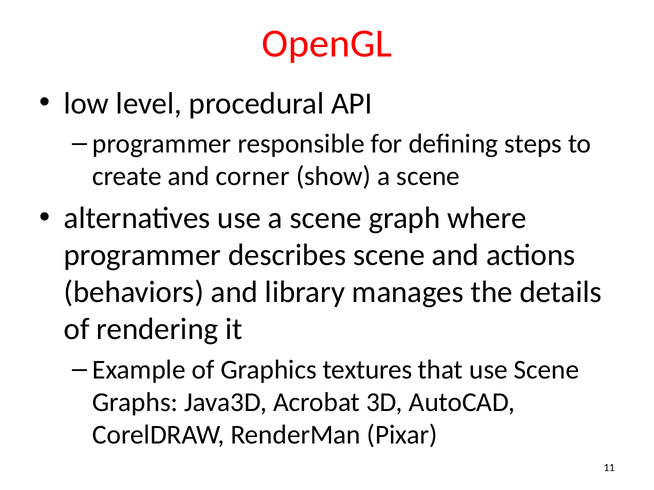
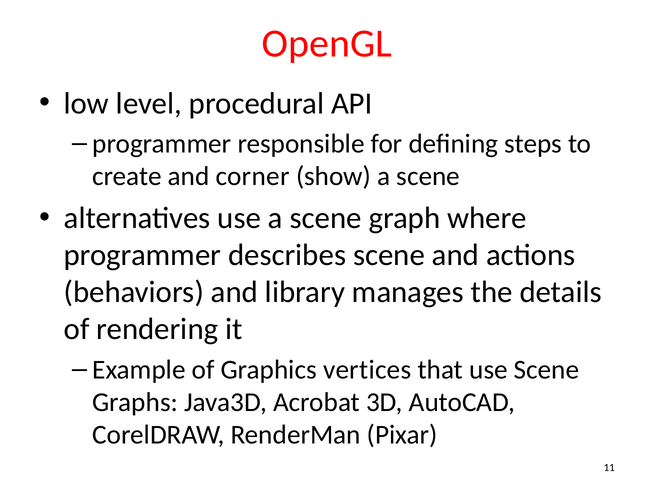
textures: textures -> vertices
